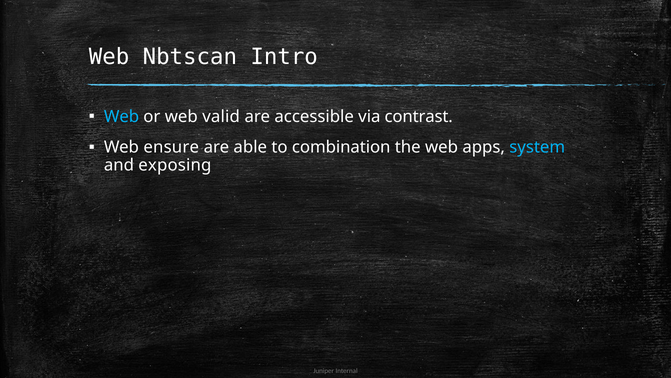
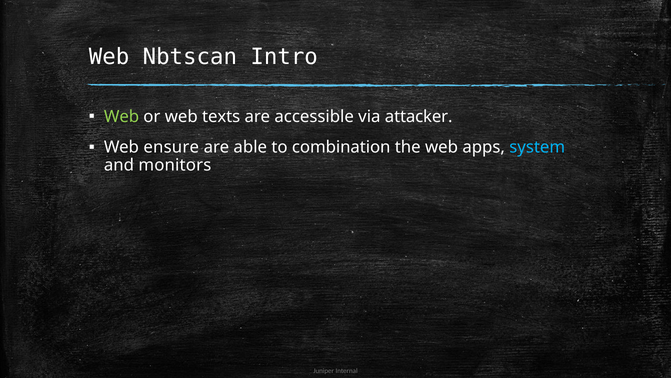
Web at (122, 116) colour: light blue -> light green
valid: valid -> texts
contrast: contrast -> attacker
exposing: exposing -> monitors
